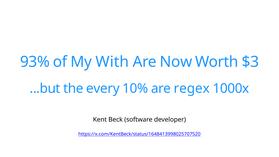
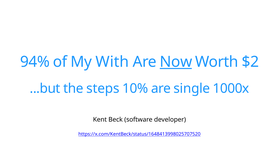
93%: 93% -> 94%
Now underline: none -> present
$3: $3 -> $2
every: every -> steps
regex: regex -> single
